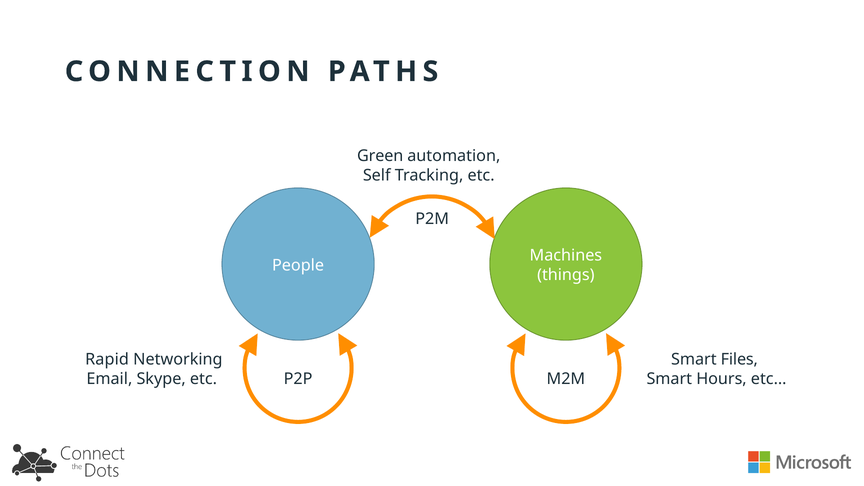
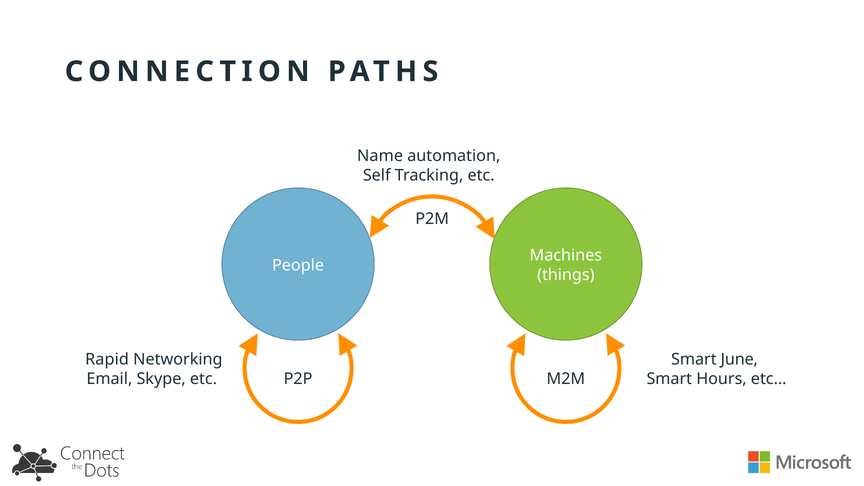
Green: Green -> Name
Files: Files -> June
